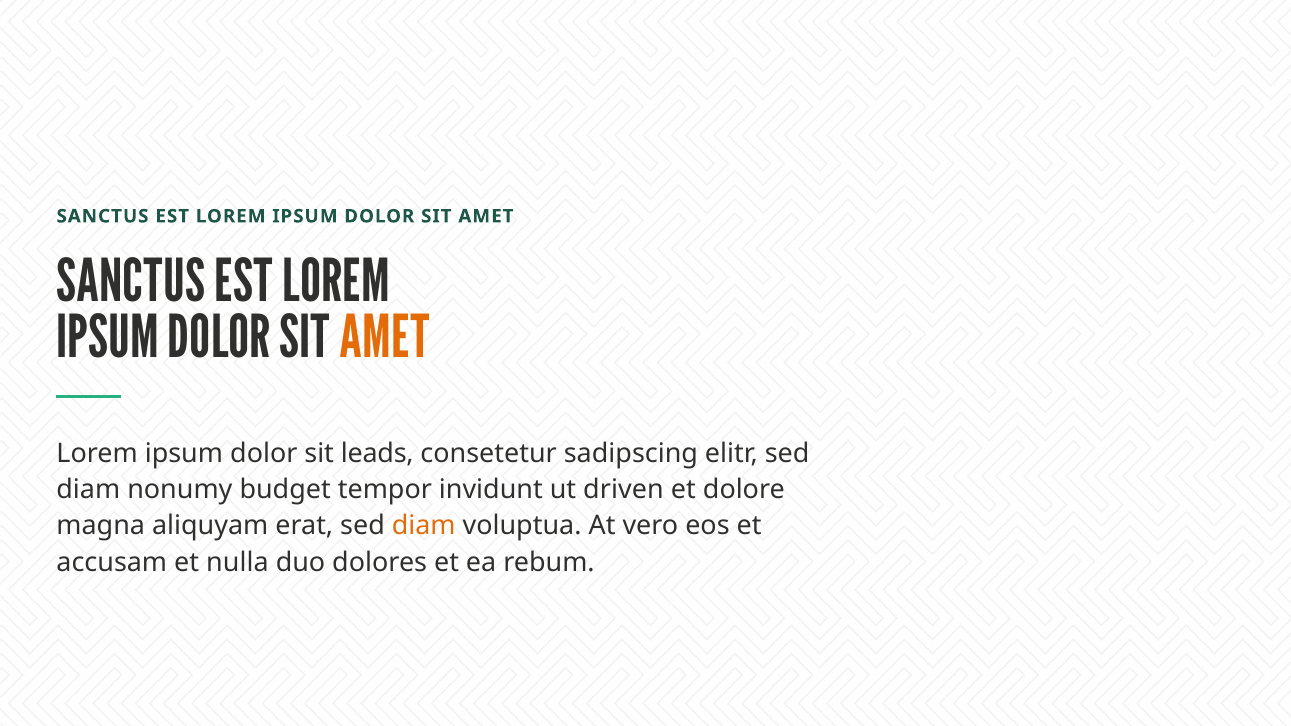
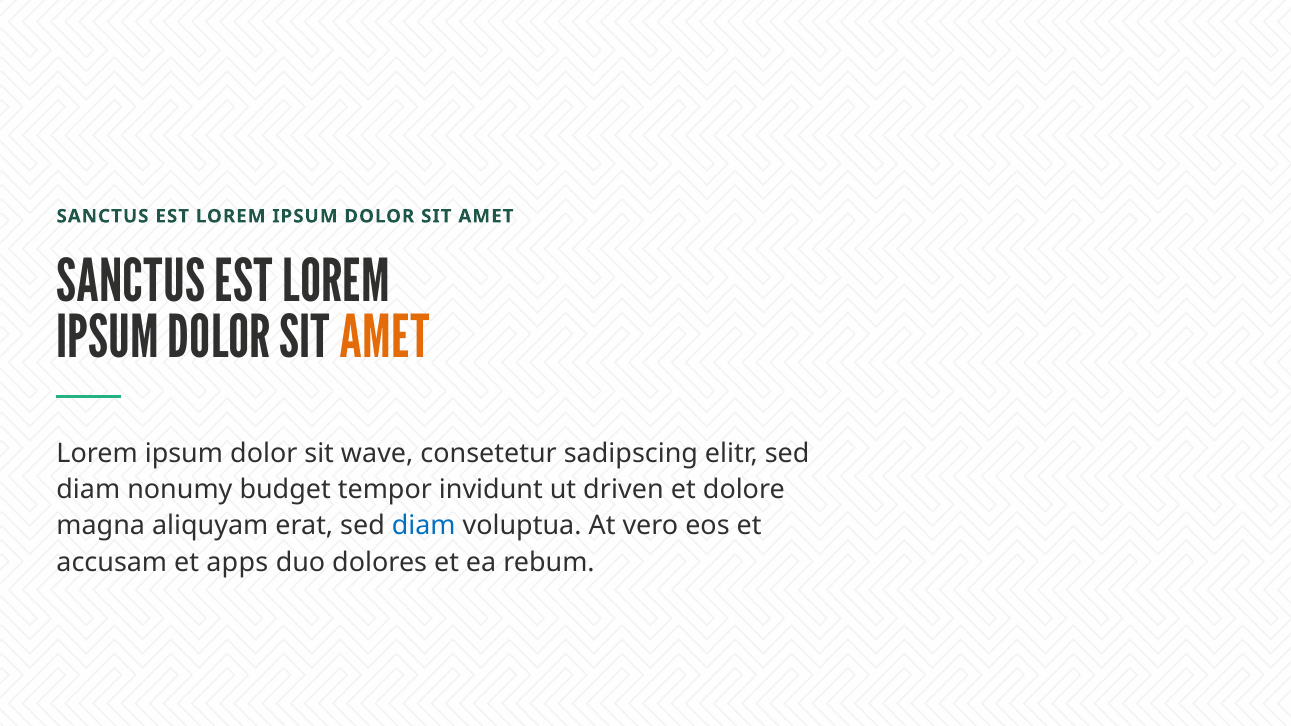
leads: leads -> wave
diam at (424, 526) colour: orange -> blue
nulla: nulla -> apps
